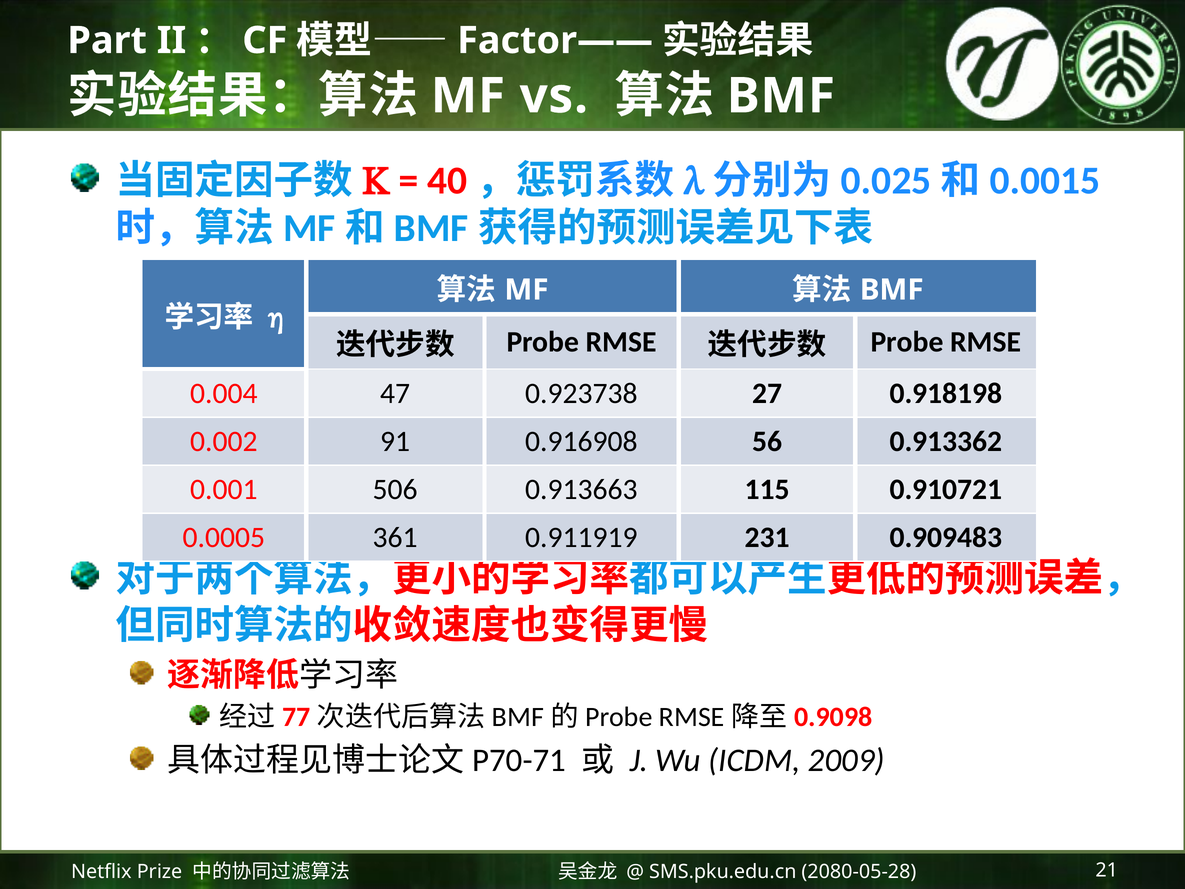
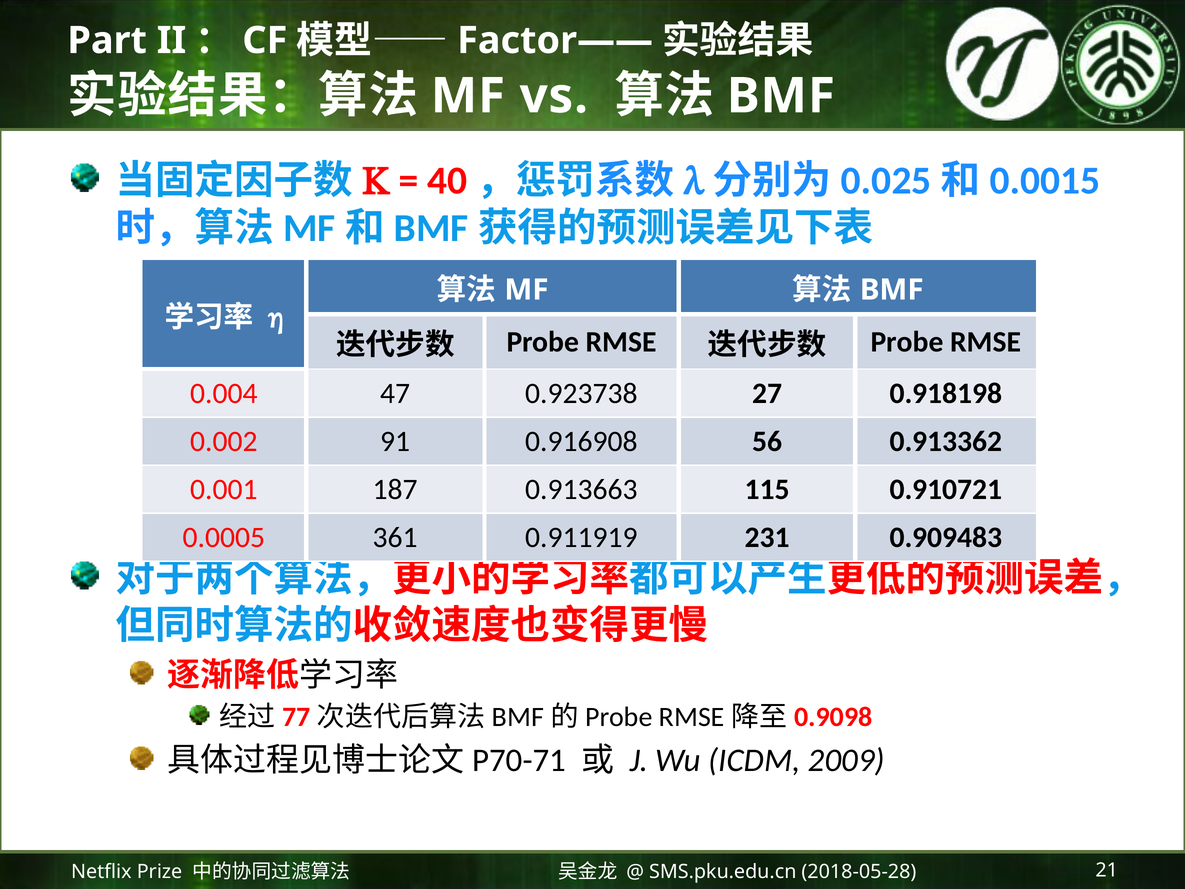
506: 506 -> 187
2080-05-28: 2080-05-28 -> 2018-05-28
